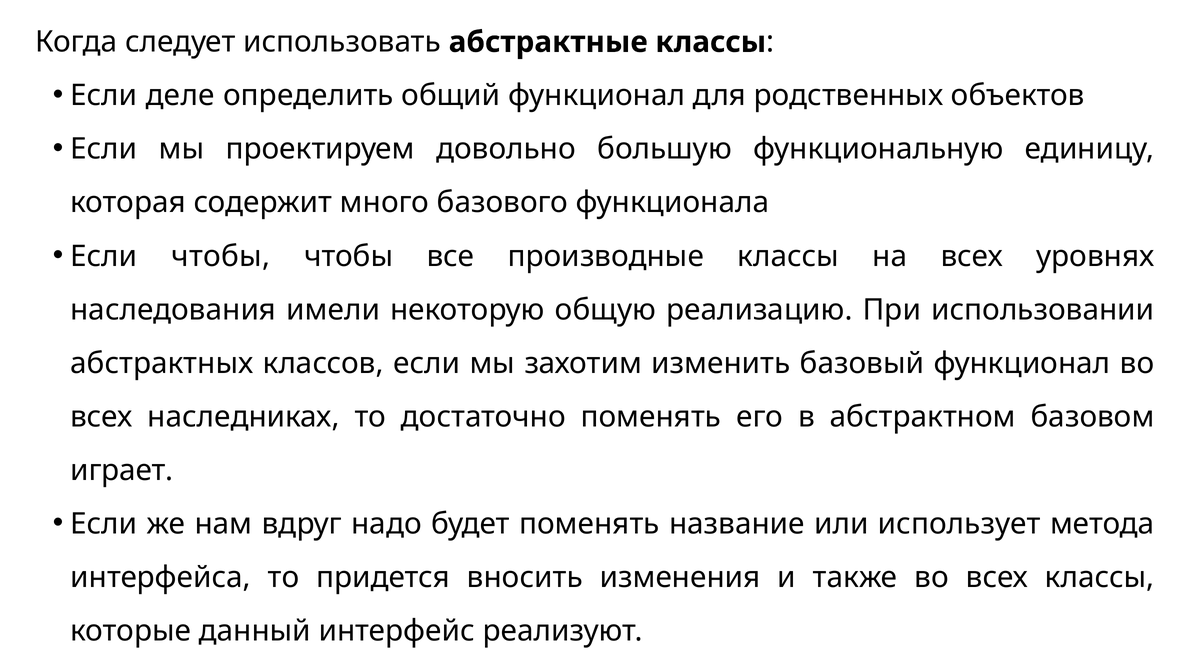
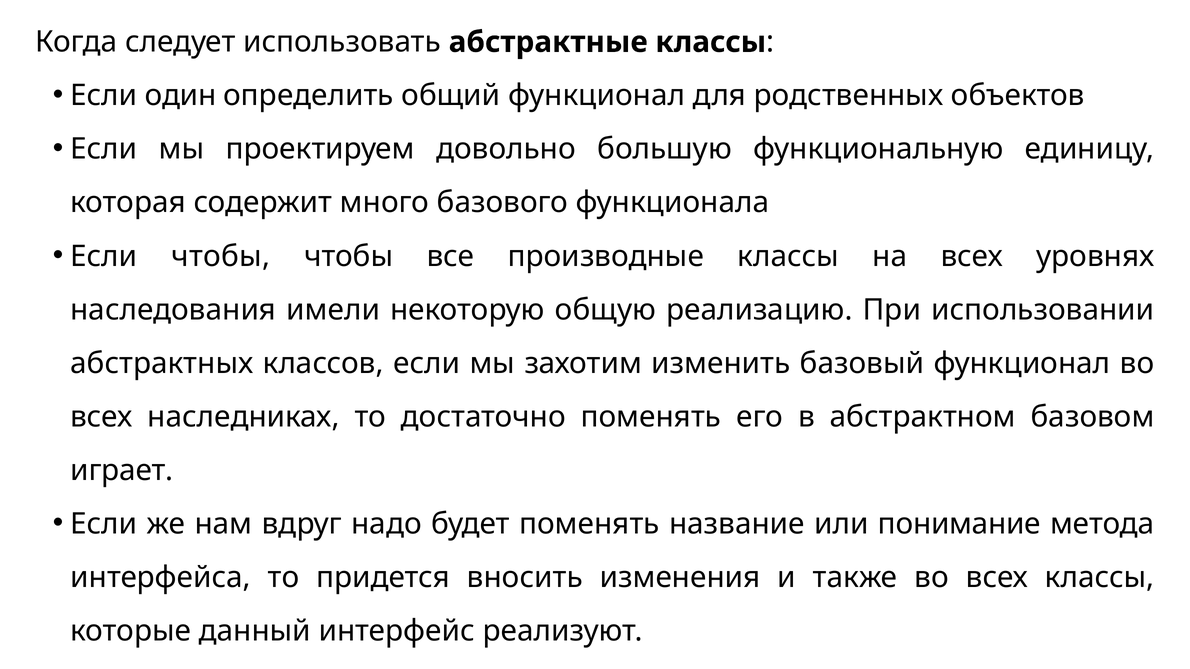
деле: деле -> один
использует: использует -> понимание
